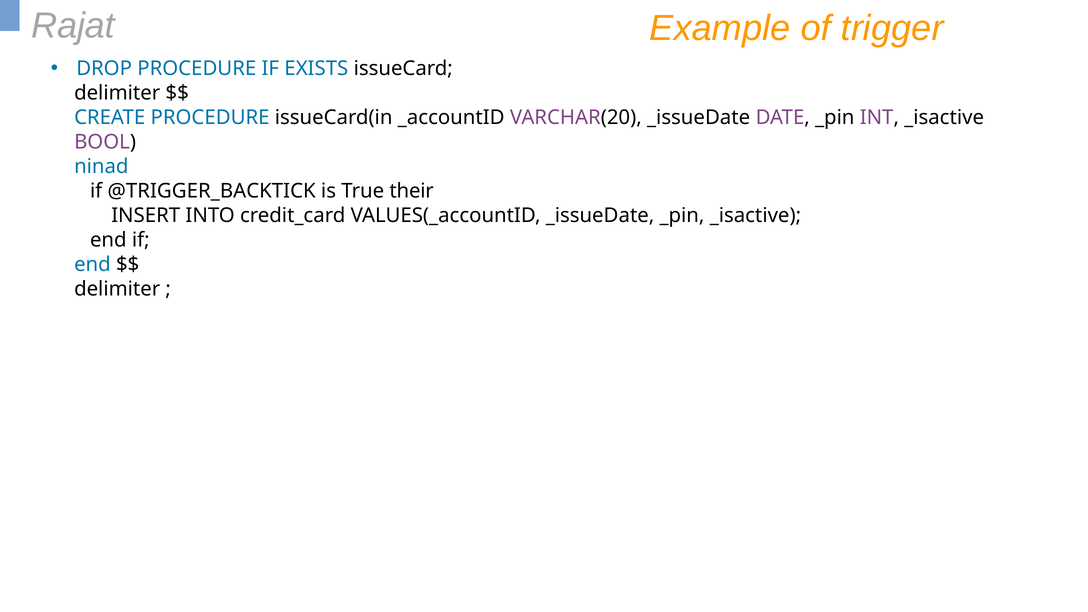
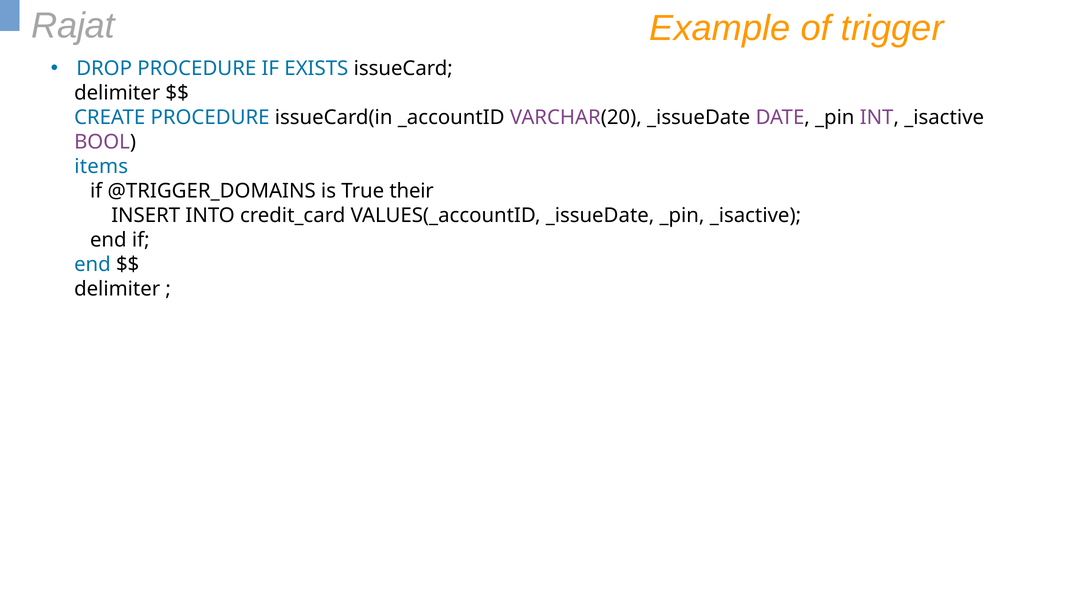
ninad: ninad -> items
@TRIGGER_BACKTICK: @TRIGGER_BACKTICK -> @TRIGGER_DOMAINS
